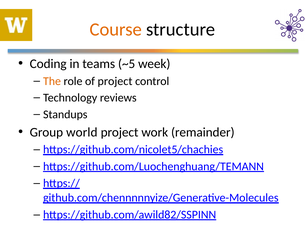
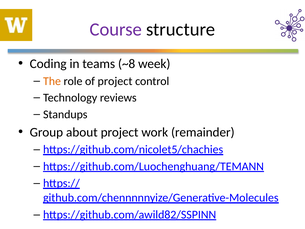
Course colour: orange -> purple
~5: ~5 -> ~8
world: world -> about
